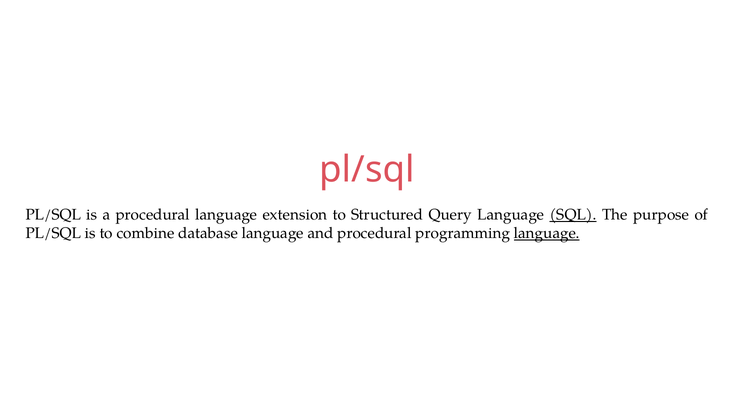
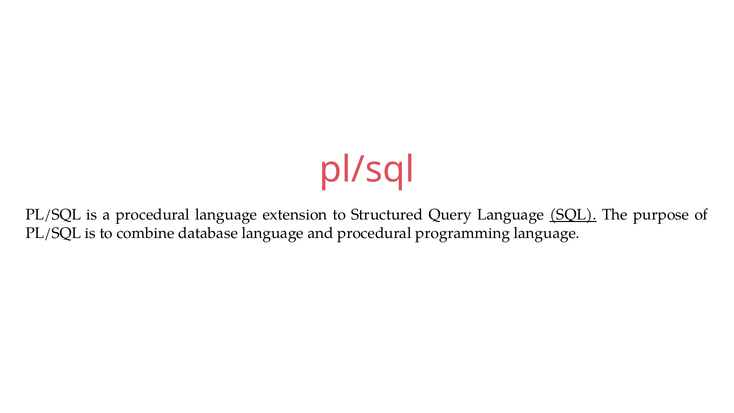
language at (547, 233) underline: present -> none
